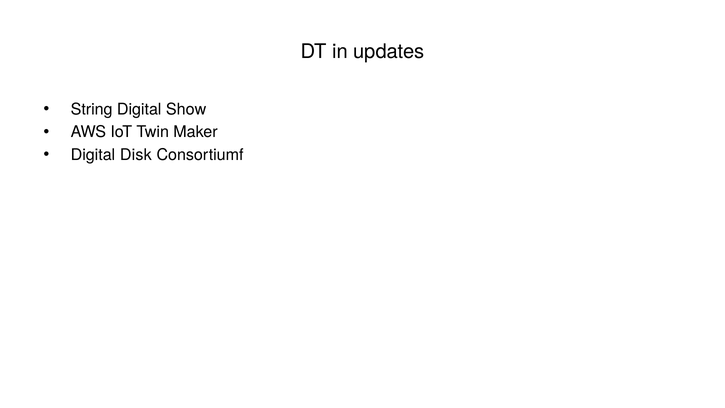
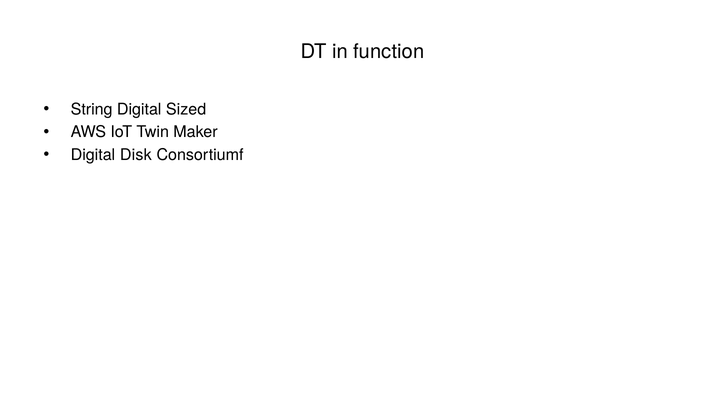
updates: updates -> function
Show: Show -> Sized
